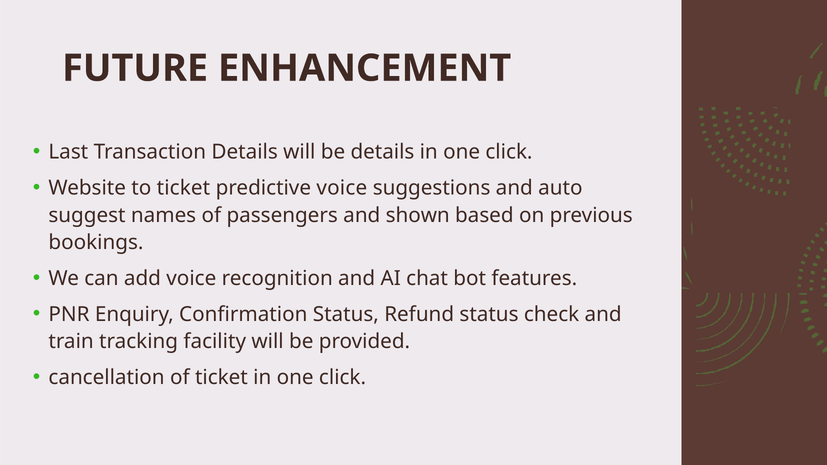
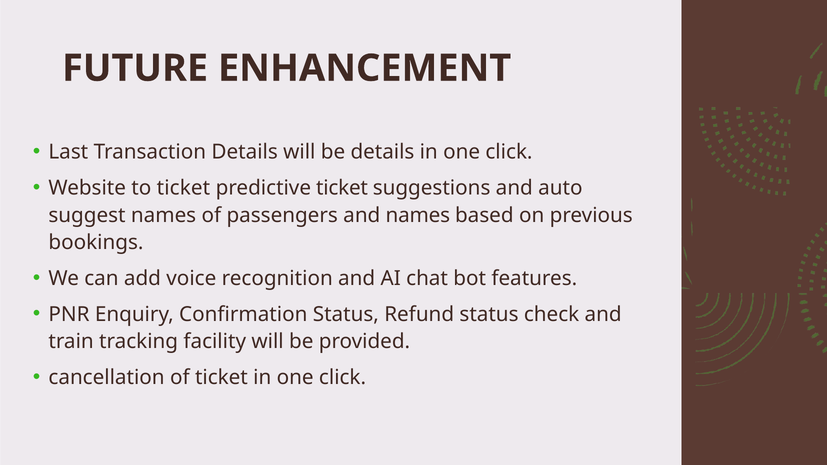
predictive voice: voice -> ticket
and shown: shown -> names
